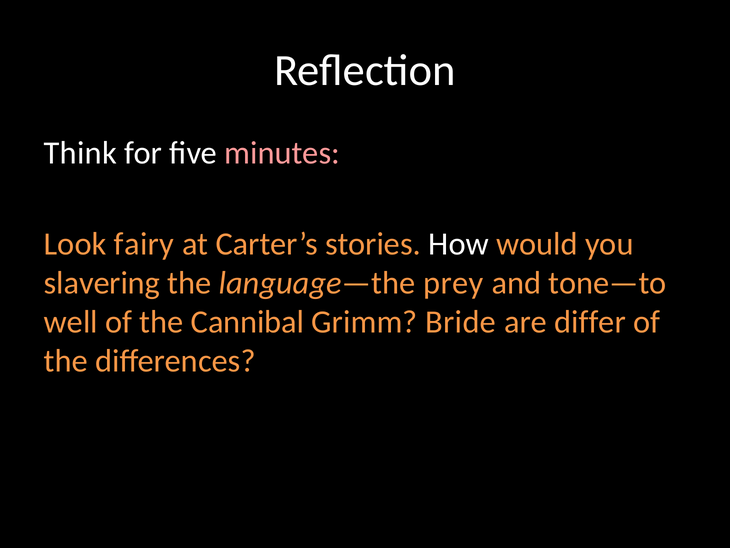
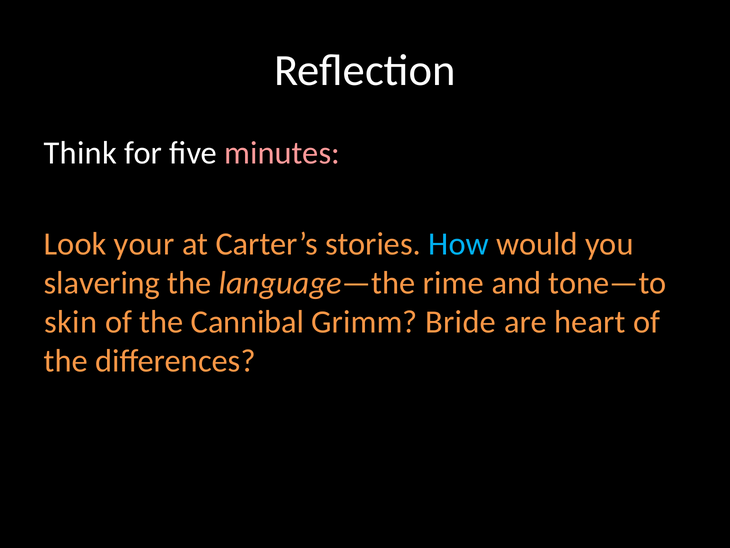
fairy: fairy -> your
How colour: white -> light blue
prey: prey -> rime
well: well -> skin
differ: differ -> heart
